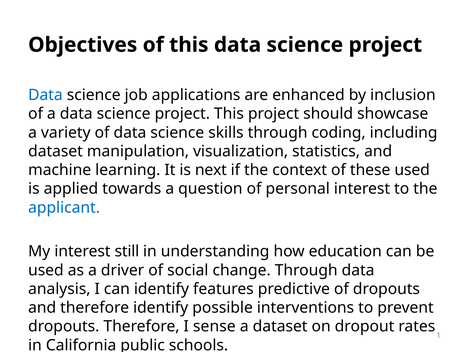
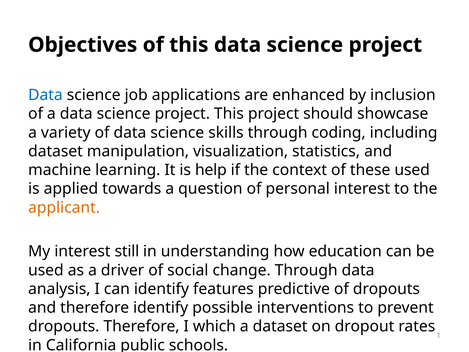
next: next -> help
applicant colour: blue -> orange
sense: sense -> which
